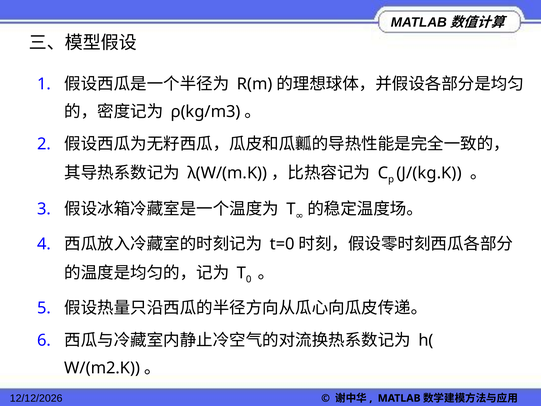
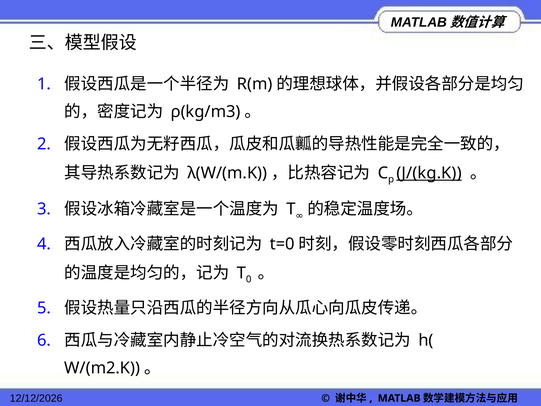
J/(kg.K underline: none -> present
